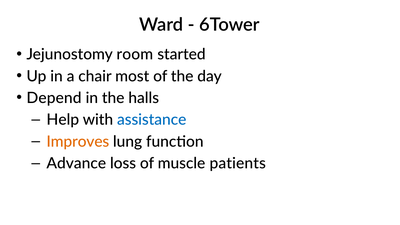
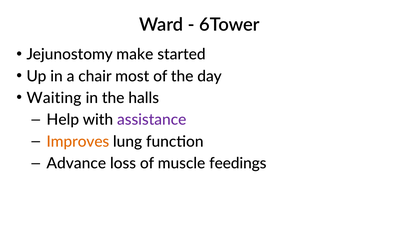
room: room -> make
Depend: Depend -> Waiting
assistance colour: blue -> purple
patients: patients -> feedings
